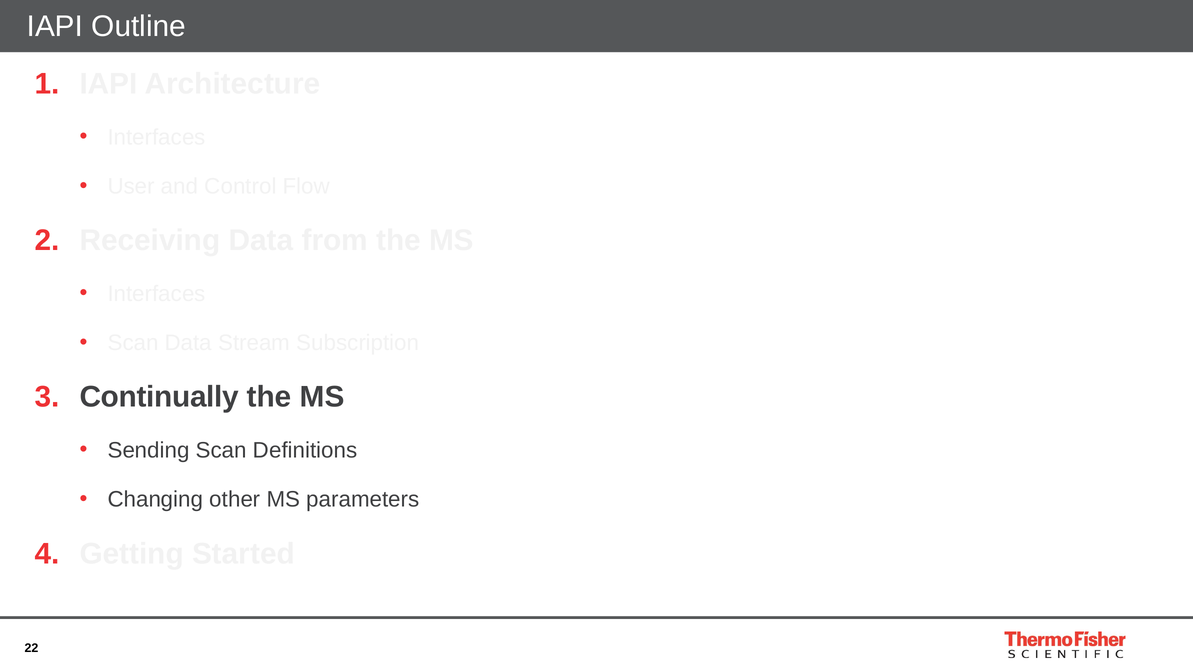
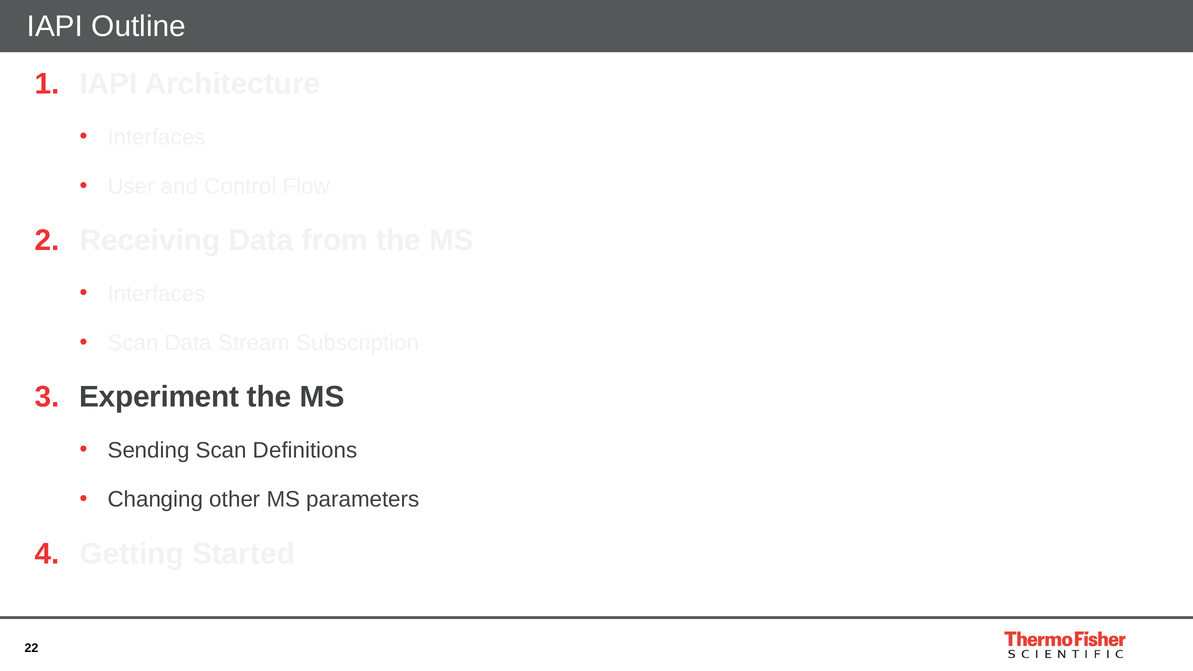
Continually: Continually -> Experiment
